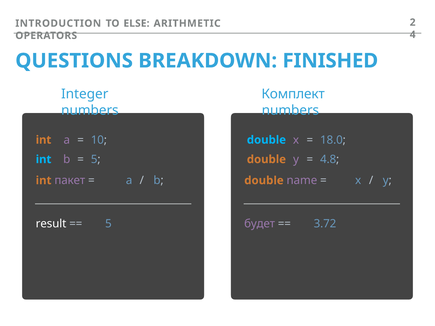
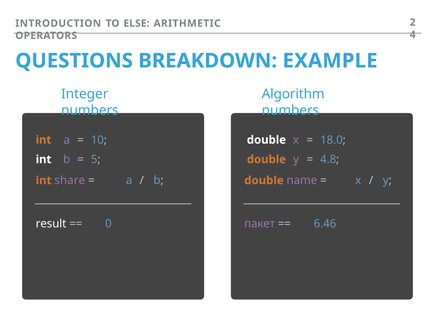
FINISHED: FINISHED -> EXAMPLE
Комплект: Комплект -> Algorithm
double at (266, 140) colour: light blue -> white
int at (44, 160) colour: light blue -> white
пакет: пакет -> share
5 at (108, 224): 5 -> 0
будет: будет -> пакет
3.72: 3.72 -> 6.46
